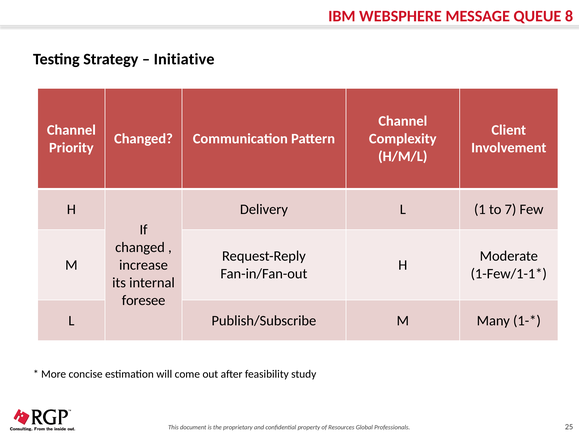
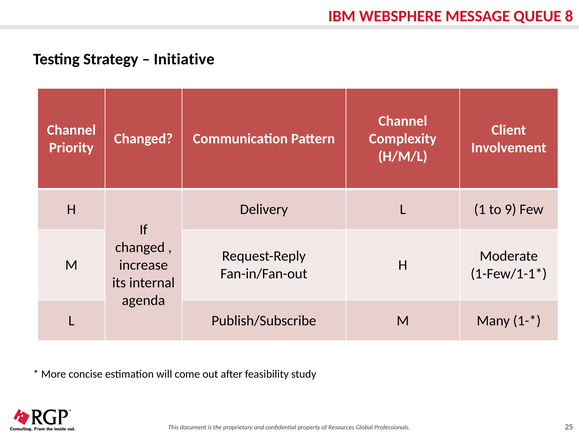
7: 7 -> 9
foresee: foresee -> agenda
